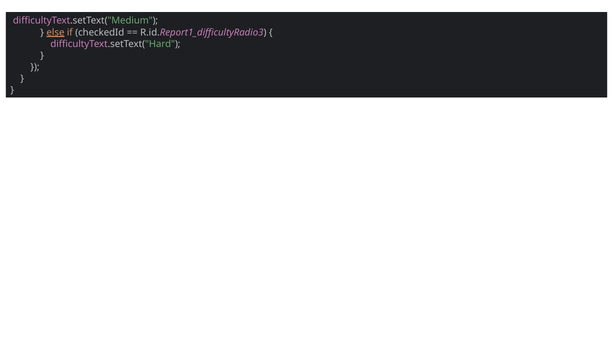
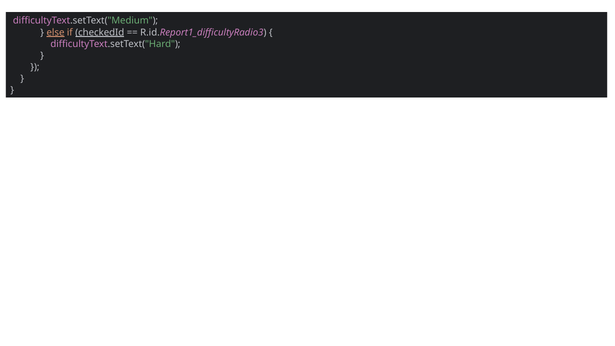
checkedId underline: none -> present
